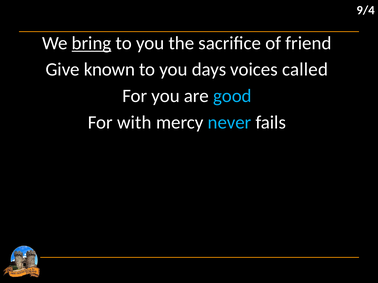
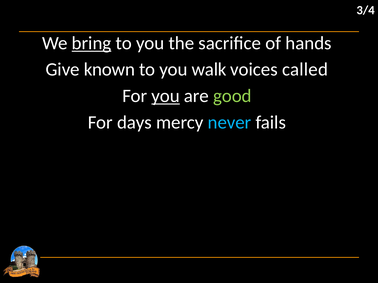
9/4: 9/4 -> 3/4
friend: friend -> hands
days: days -> walk
you at (166, 96) underline: none -> present
good colour: light blue -> light green
with: with -> days
